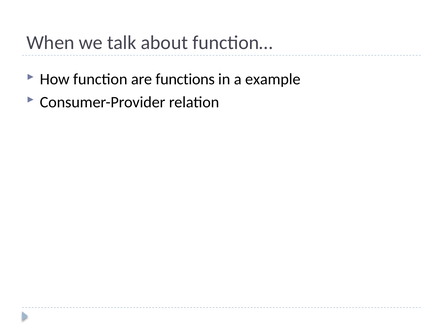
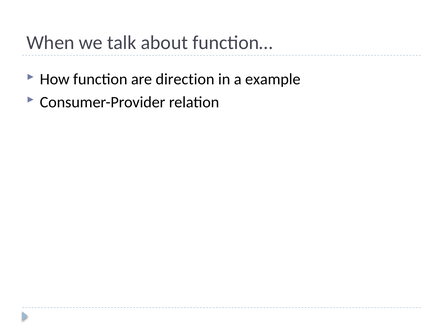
functions: functions -> direction
